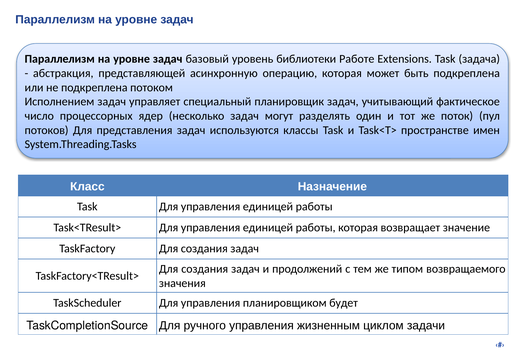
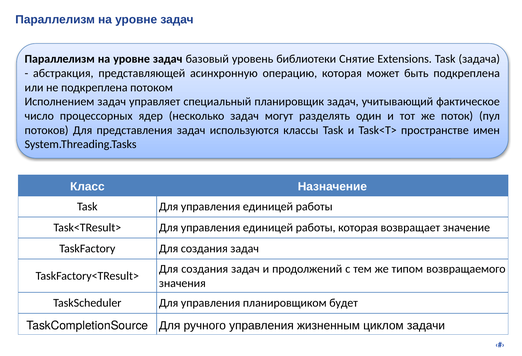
Работе: Работе -> Снятие
